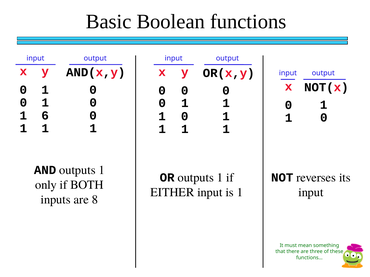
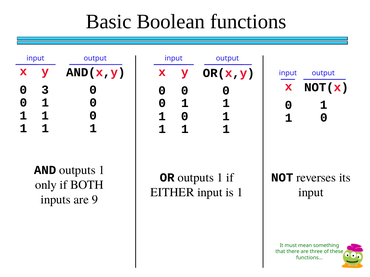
1 at (45, 90): 1 -> 3
6 at (45, 116): 6 -> 1
8: 8 -> 9
